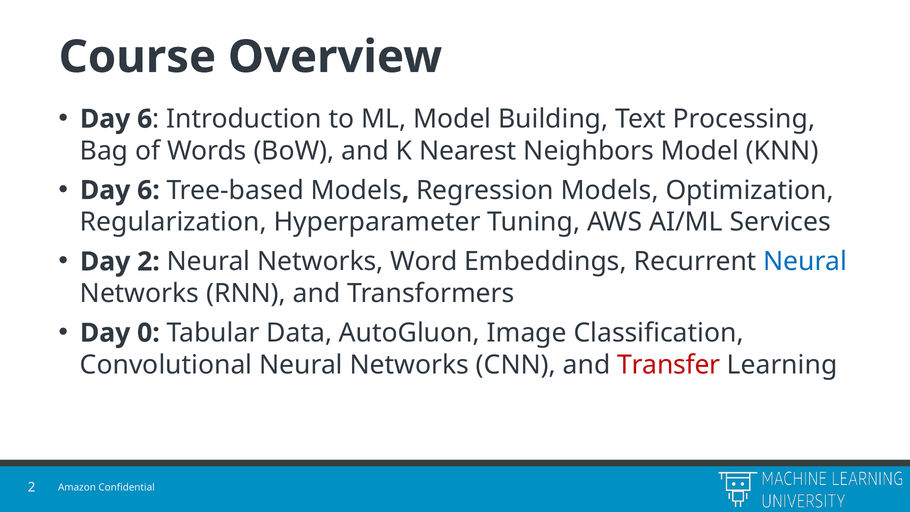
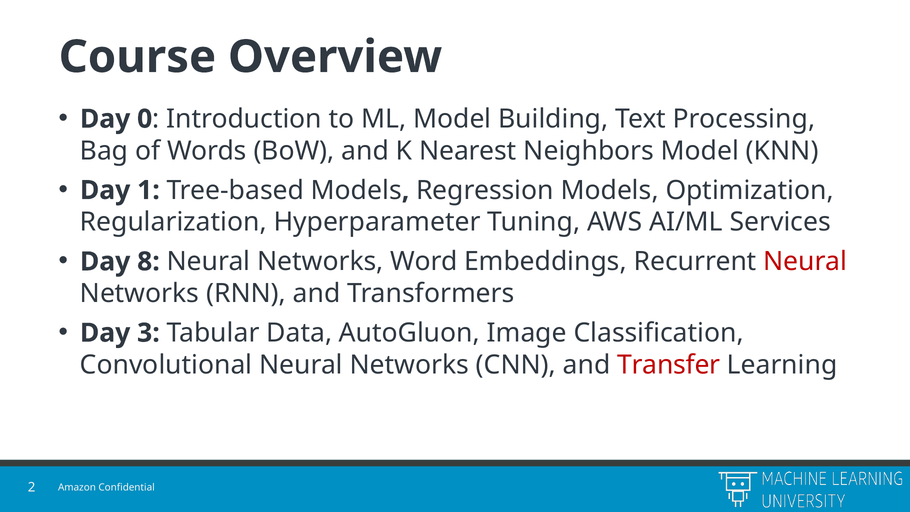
6 at (145, 119): 6 -> 0
6 at (148, 190): 6 -> 1
Day 2: 2 -> 8
Neural at (805, 262) colour: blue -> red
0: 0 -> 3
